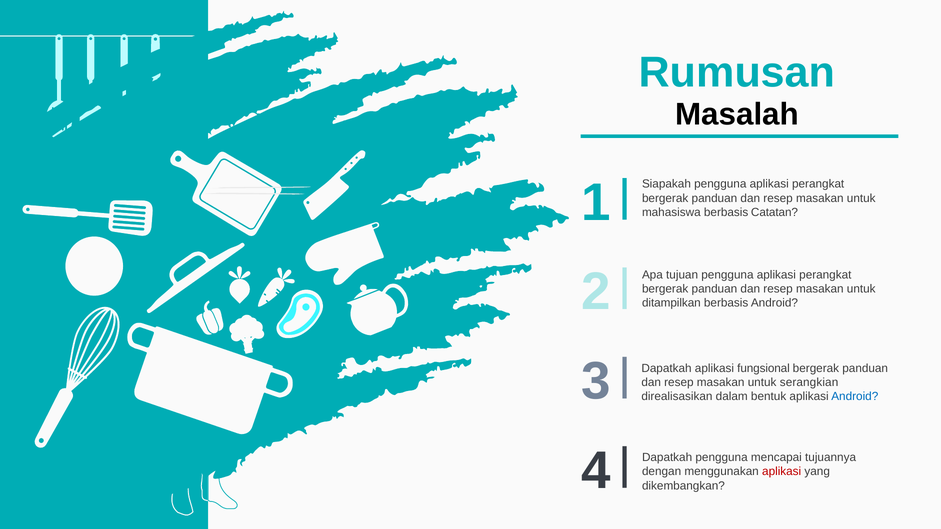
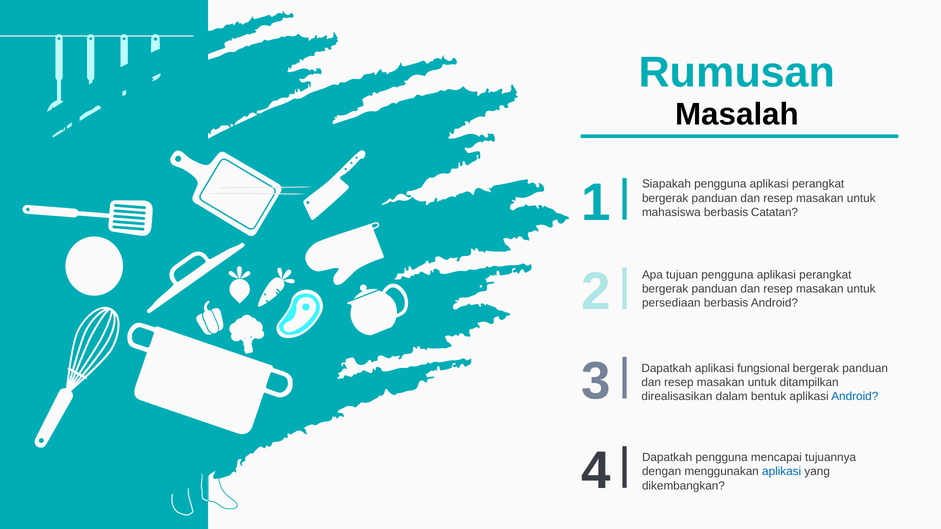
ditampilkan: ditampilkan -> persediaan
serangkian: serangkian -> ditampilkan
aplikasi at (782, 472) colour: red -> blue
